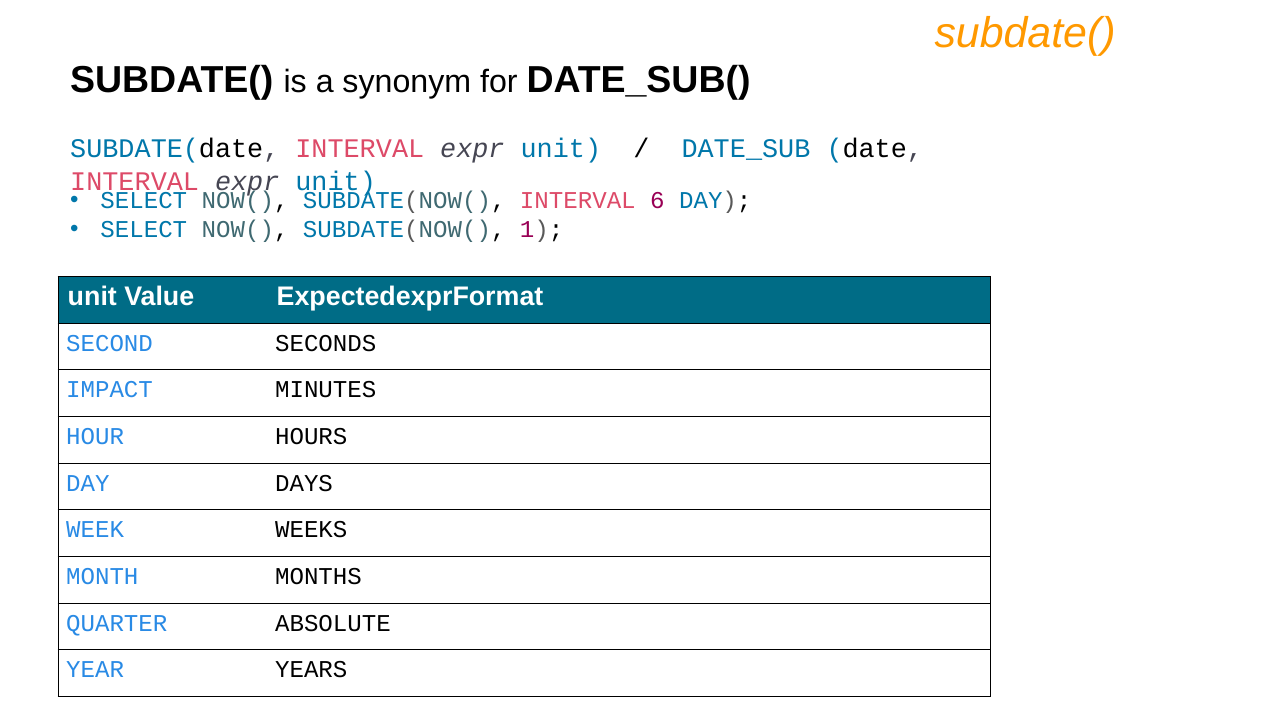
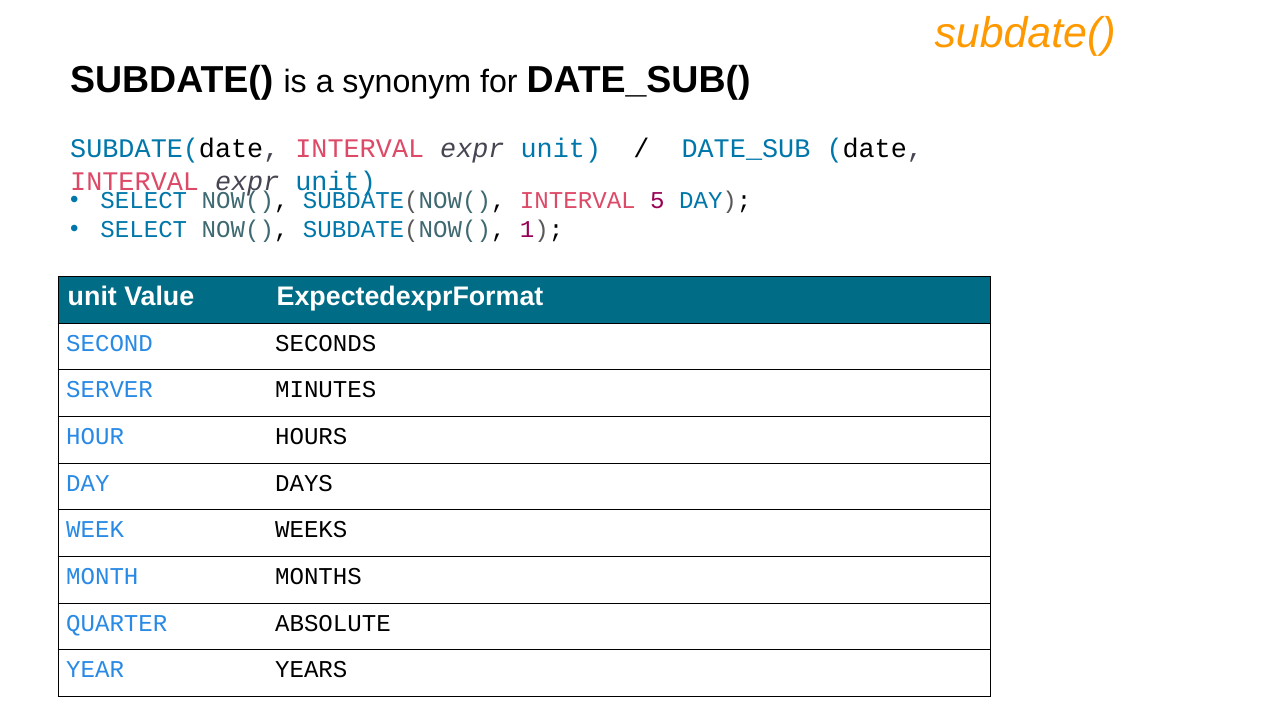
6: 6 -> 5
IMPACT: IMPACT -> SERVER
